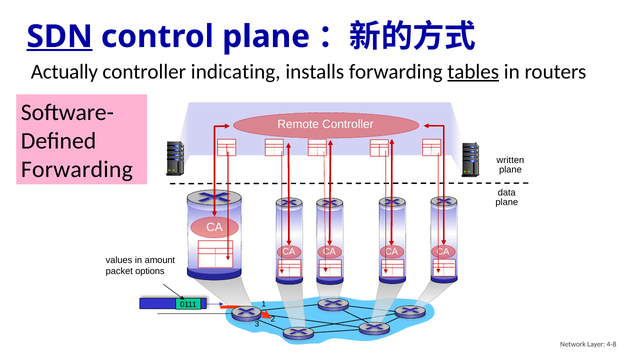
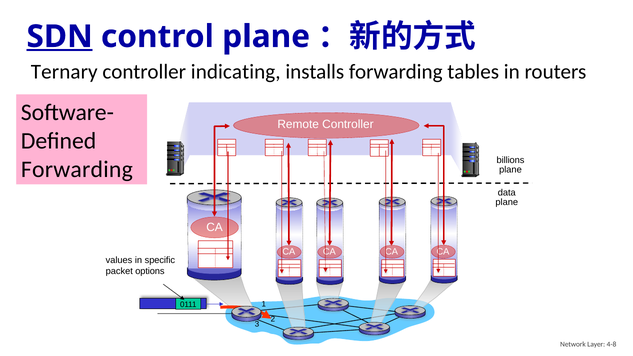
Actually: Actually -> Ternary
tables underline: present -> none
written: written -> billions
amount: amount -> specific
